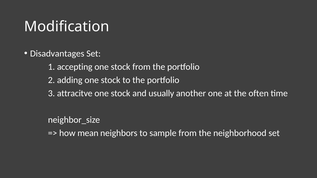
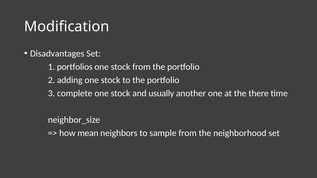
accepting: accepting -> portfolios
attracitve: attracitve -> complete
often: often -> there
